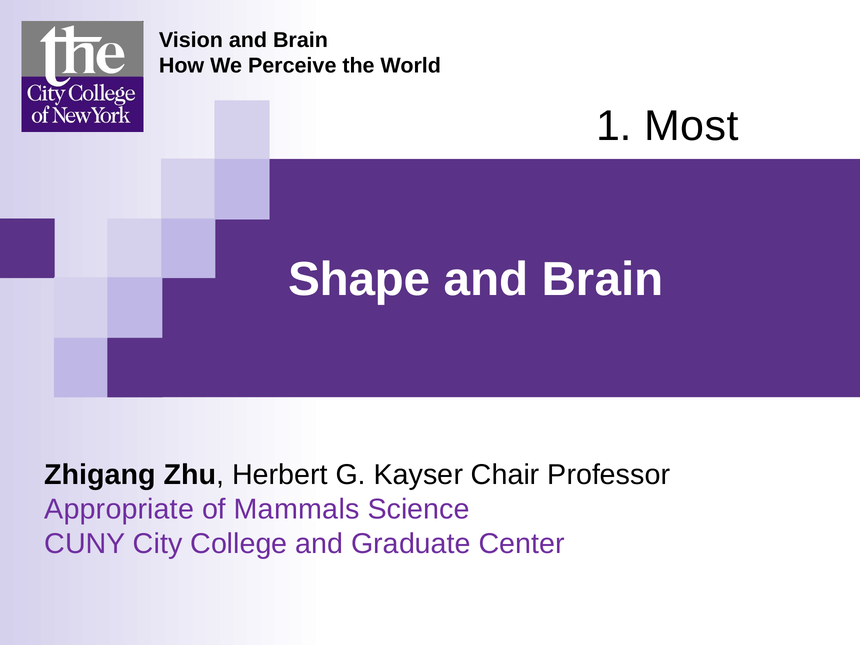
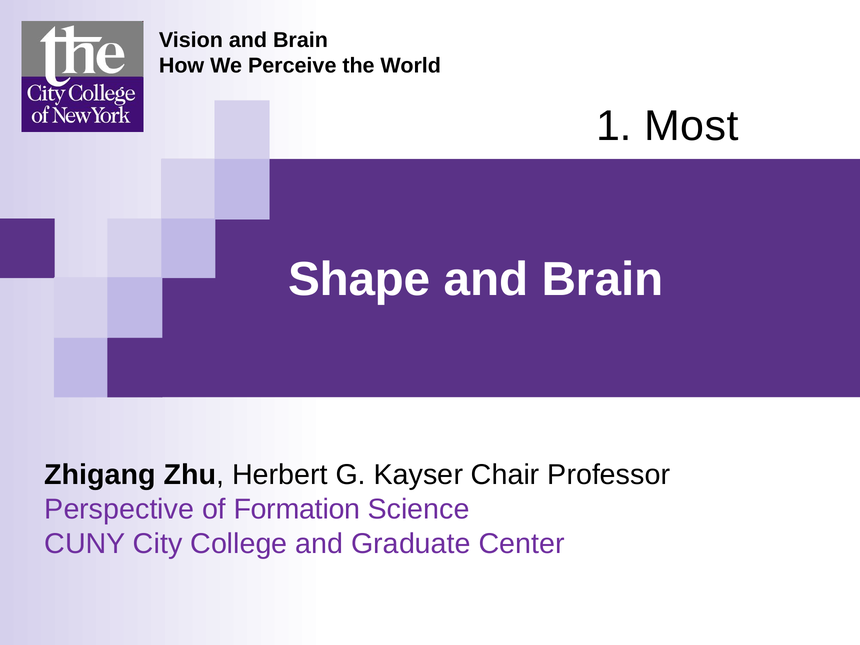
Appropriate: Appropriate -> Perspective
Mammals: Mammals -> Formation
